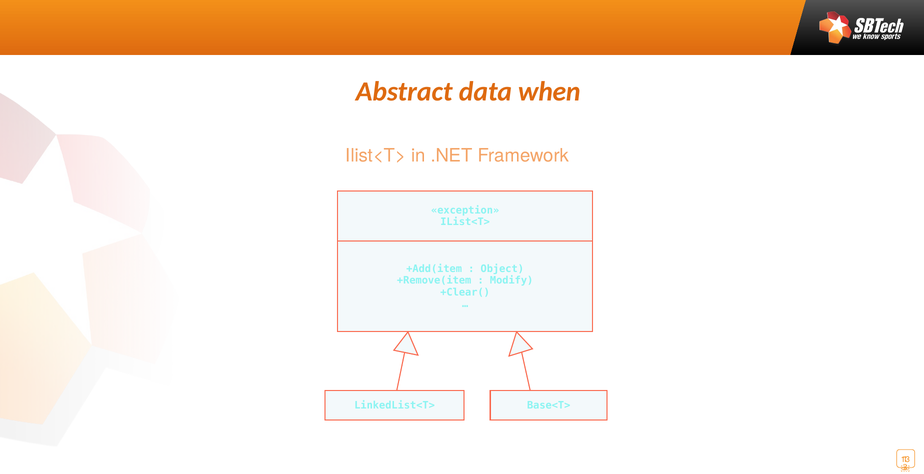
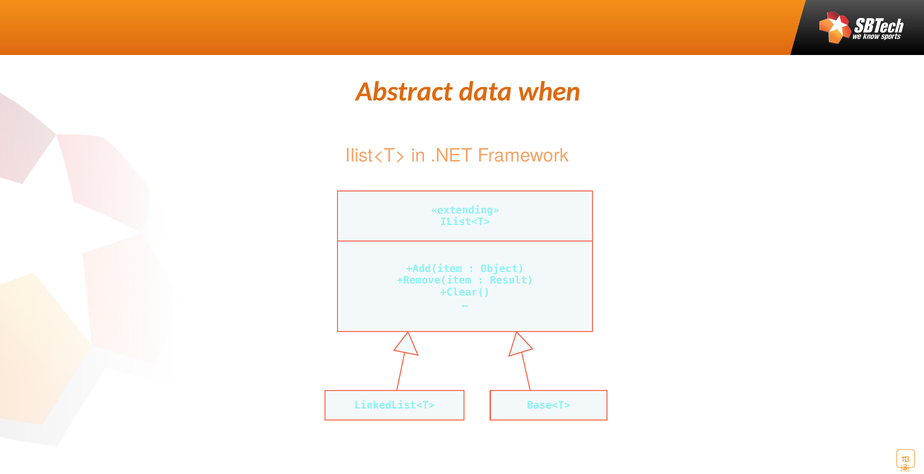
exception: exception -> extending
Modify: Modify -> Result
